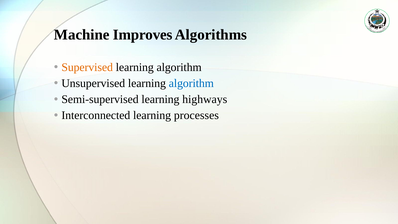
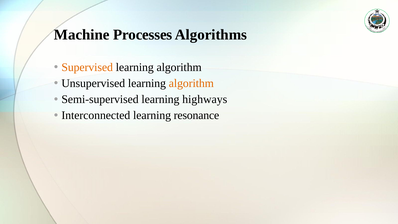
Improves: Improves -> Processes
algorithm at (191, 83) colour: blue -> orange
processes: processes -> resonance
